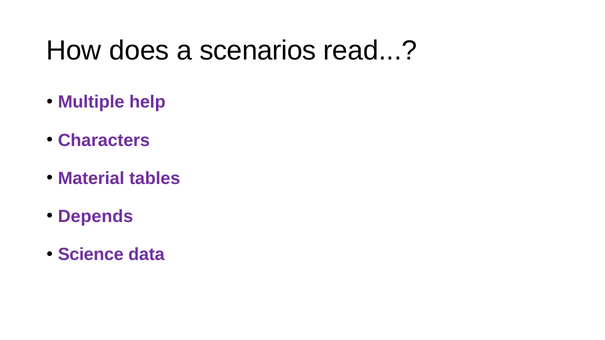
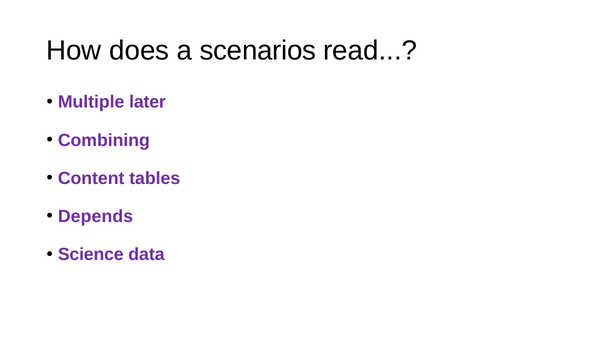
help: help -> later
Characters: Characters -> Combining
Material: Material -> Content
